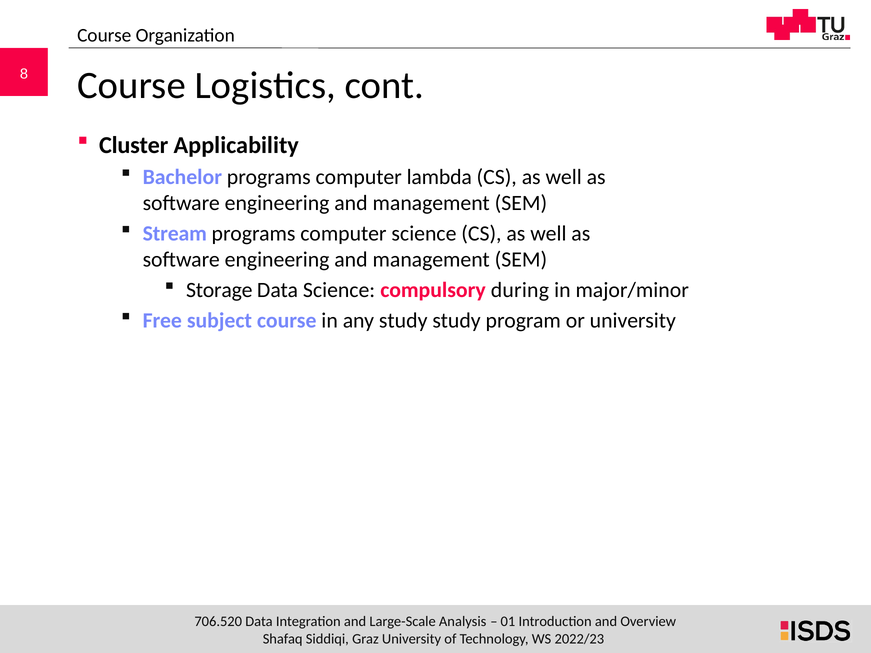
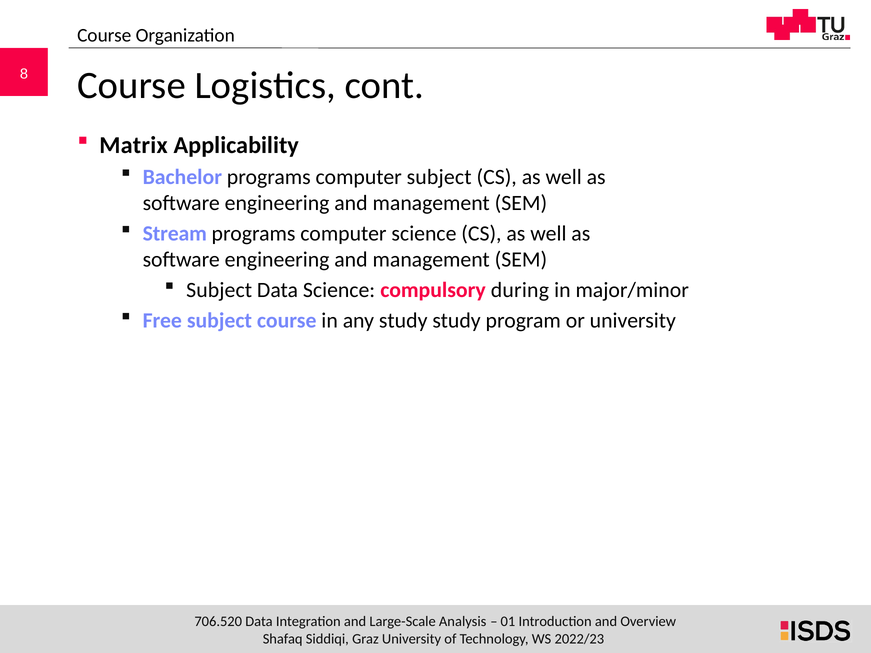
Cluster: Cluster -> Matrix
computer lambda: lambda -> subject
Storage at (219, 290): Storage -> Subject
